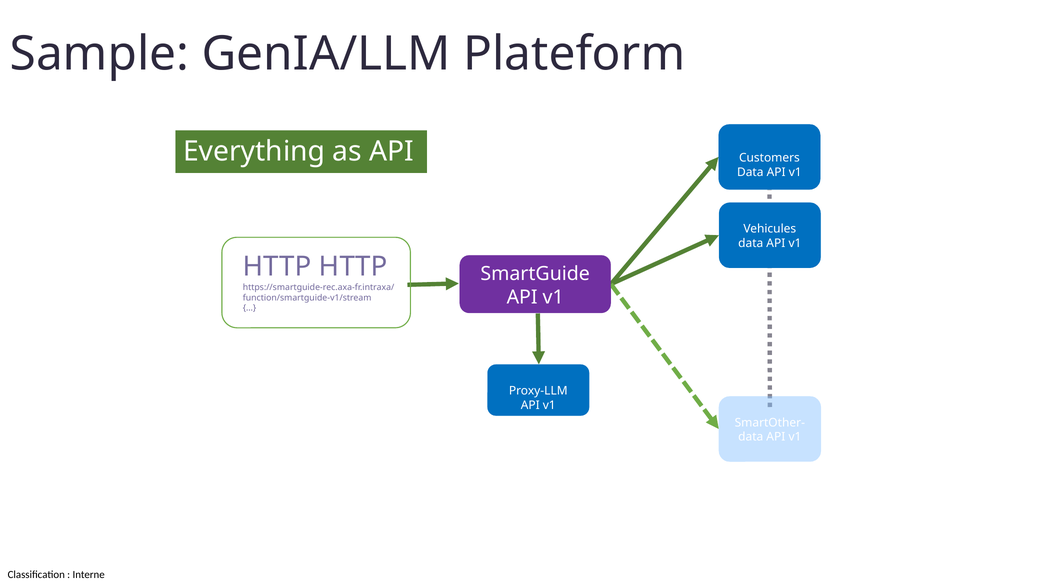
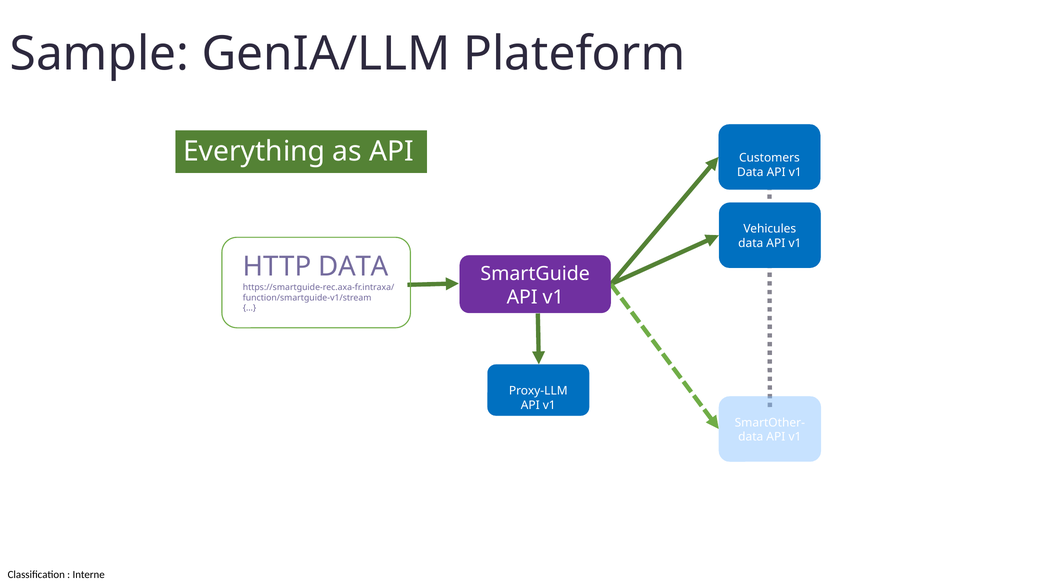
HTTP HTTP: HTTP -> DATA
